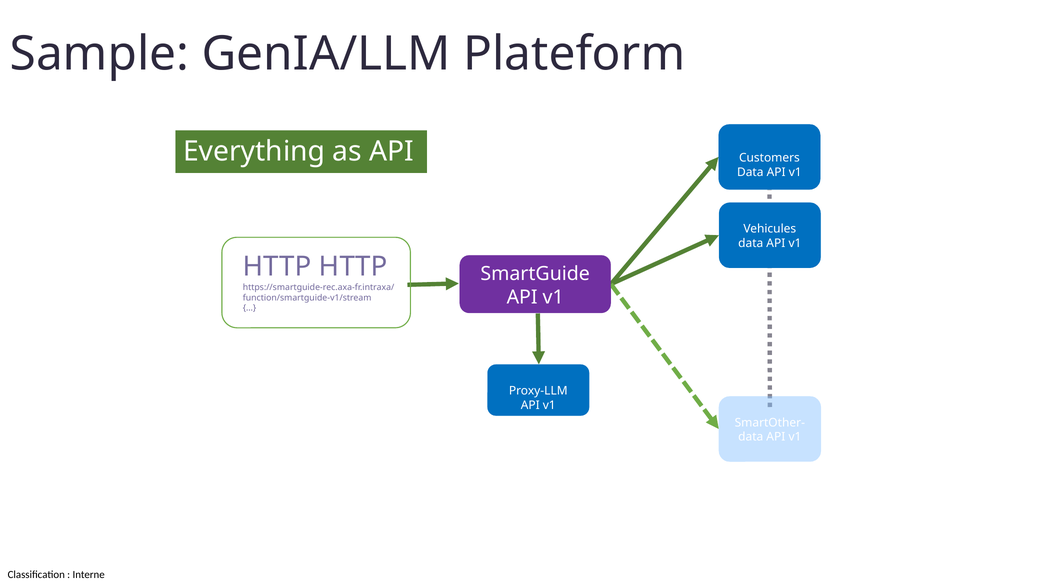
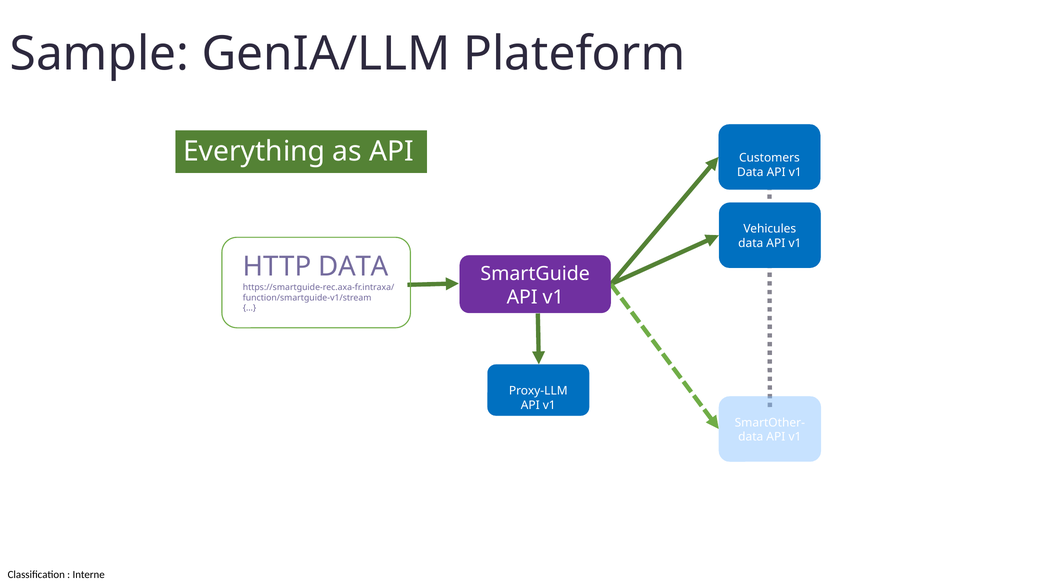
HTTP HTTP: HTTP -> DATA
